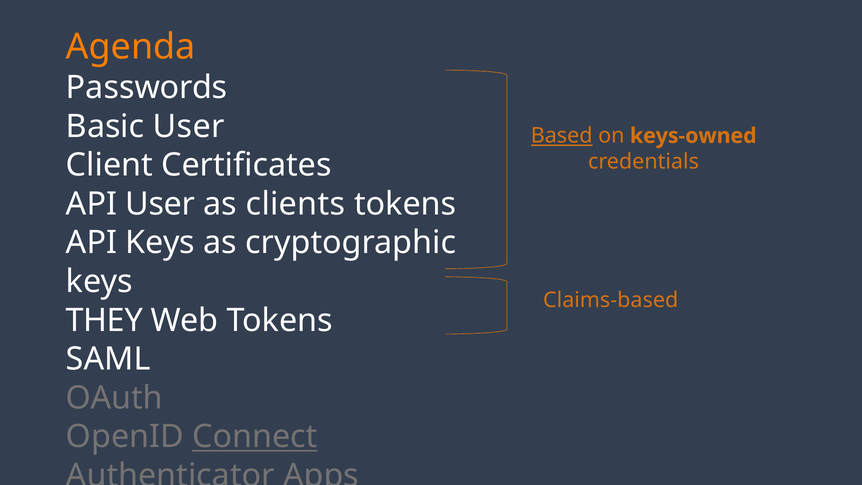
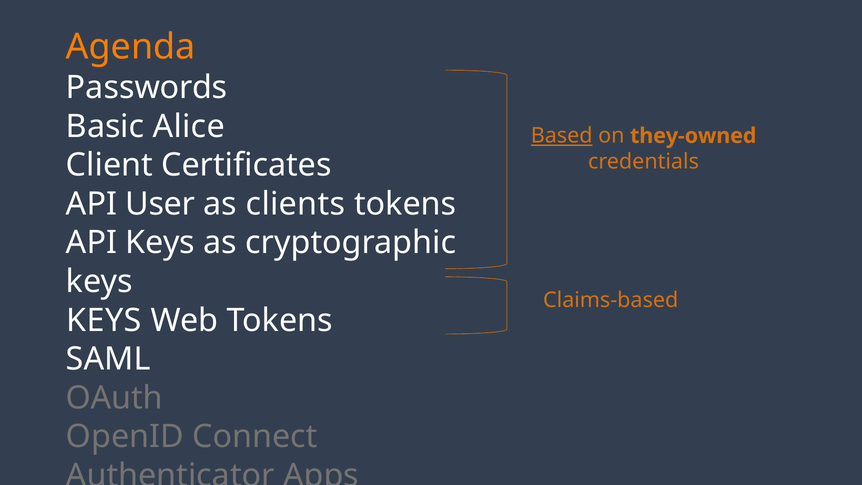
Basic User: User -> Alice
keys-owned: keys-owned -> they-owned
THEY at (104, 320): THEY -> KEYS
Connect underline: present -> none
